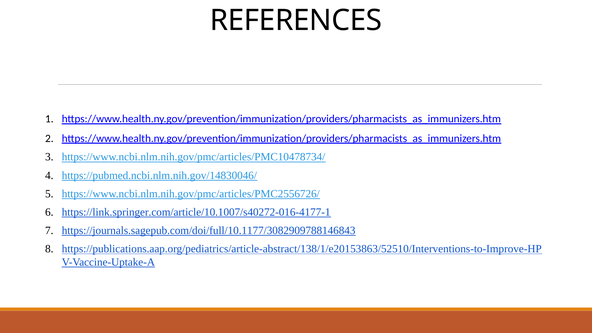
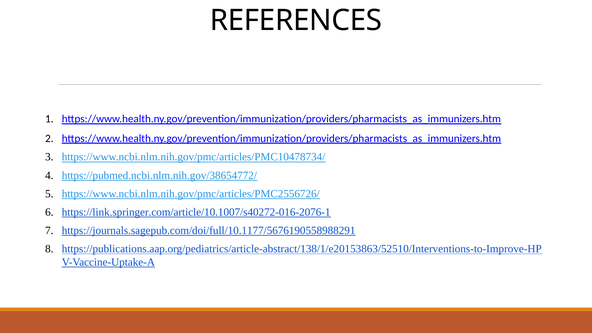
https://pubmed.ncbi.nlm.nih.gov/14830046/: https://pubmed.ncbi.nlm.nih.gov/14830046/ -> https://pubmed.ncbi.nlm.nih.gov/38654772/
https://link.springer.com/article/10.1007/s40272-016-4177-1: https://link.springer.com/article/10.1007/s40272-016-4177-1 -> https://link.springer.com/article/10.1007/s40272-016-2076-1
https://journals.sagepub.com/doi/full/10.1177/3082909788146843: https://journals.sagepub.com/doi/full/10.1177/3082909788146843 -> https://journals.sagepub.com/doi/full/10.1177/5676190558988291
